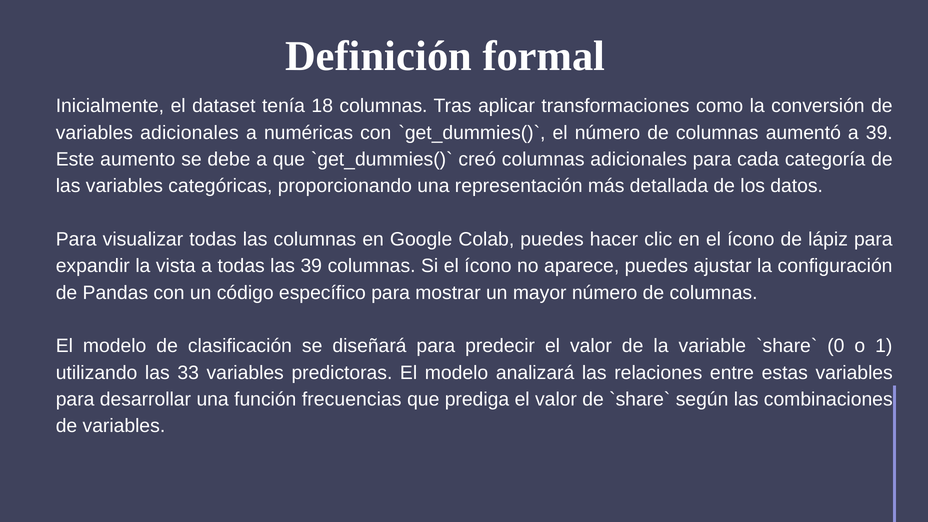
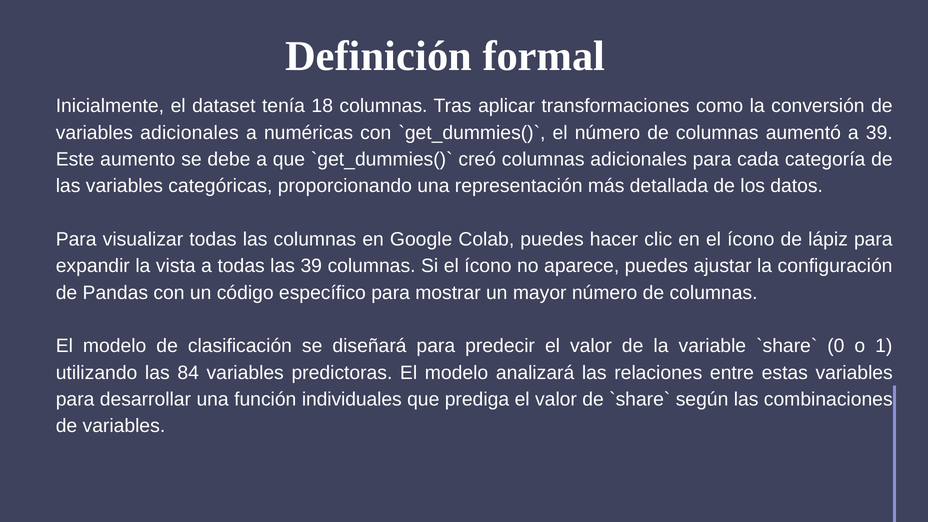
33: 33 -> 84
frecuencias: frecuencias -> individuales
